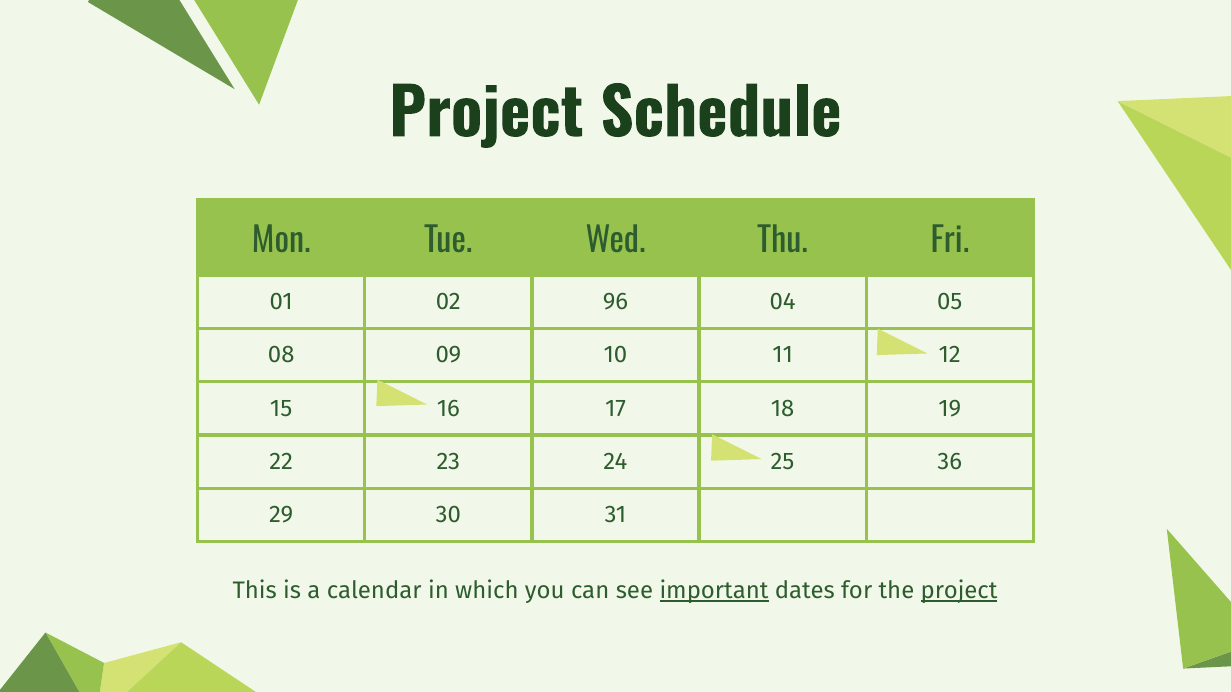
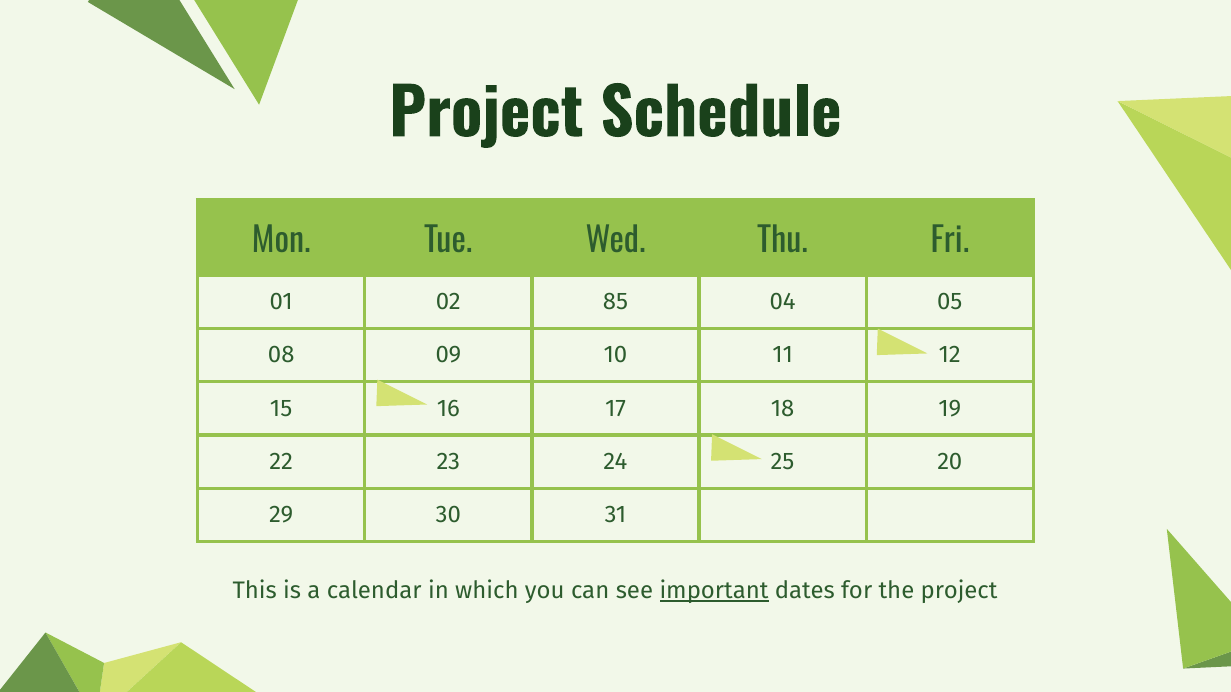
96: 96 -> 85
36: 36 -> 20
project at (959, 591) underline: present -> none
